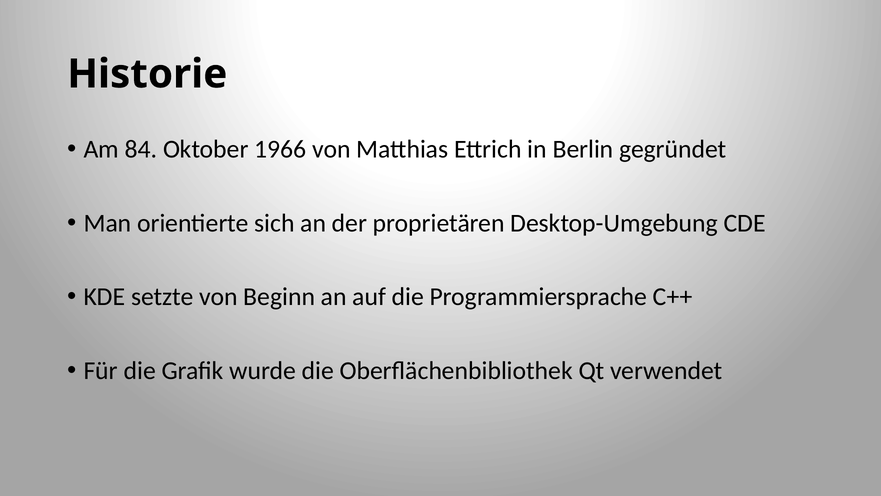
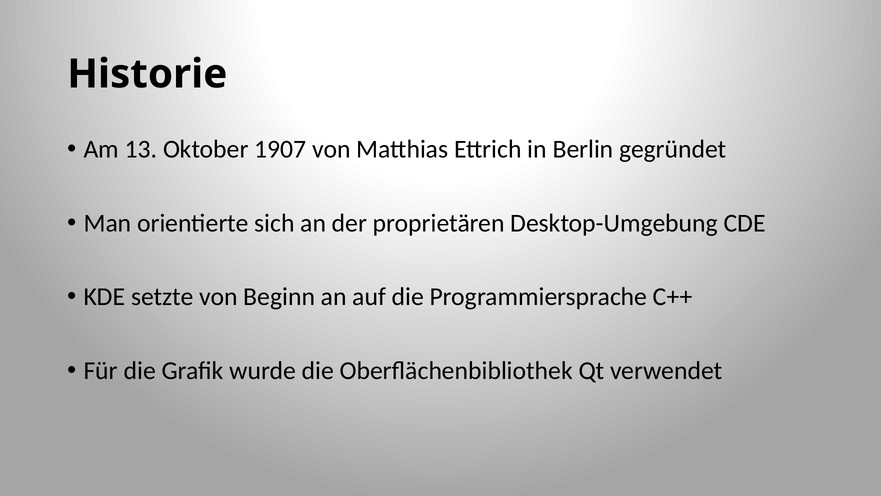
84: 84 -> 13
1966: 1966 -> 1907
